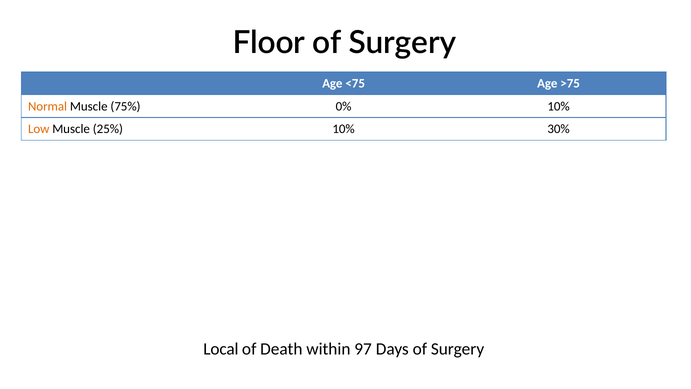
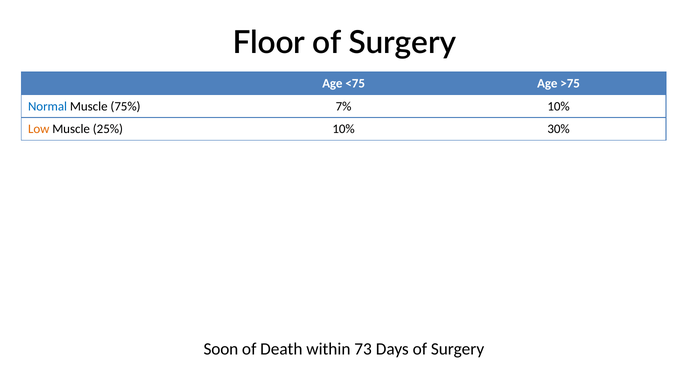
Normal colour: orange -> blue
0%: 0% -> 7%
Local: Local -> Soon
97: 97 -> 73
